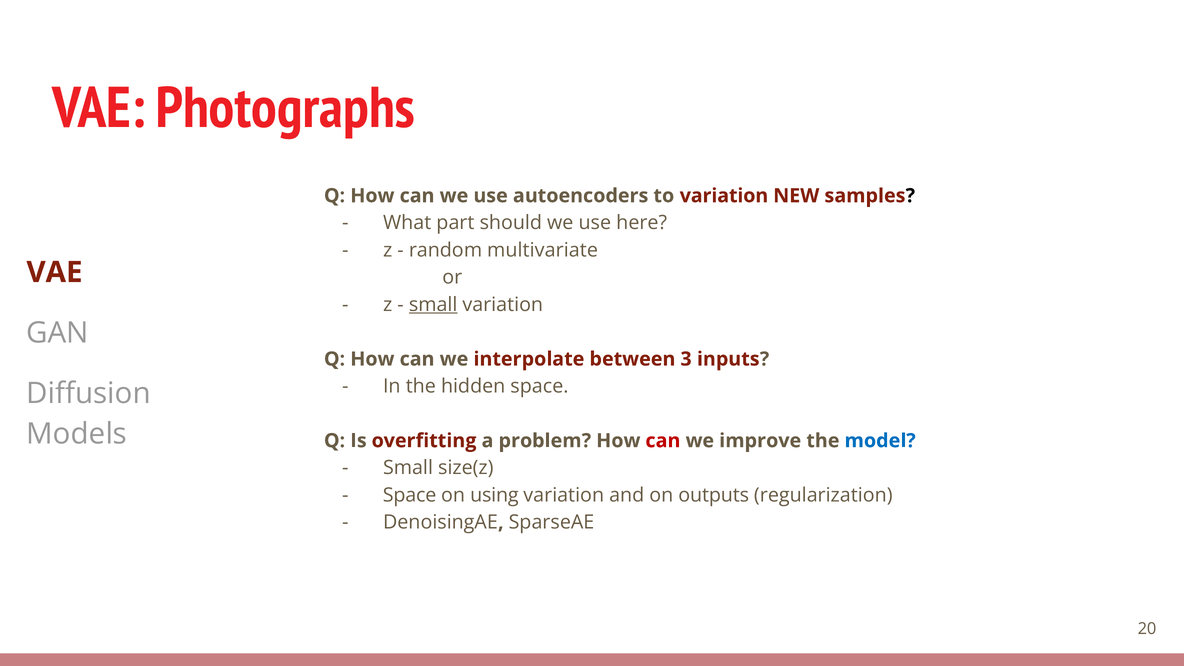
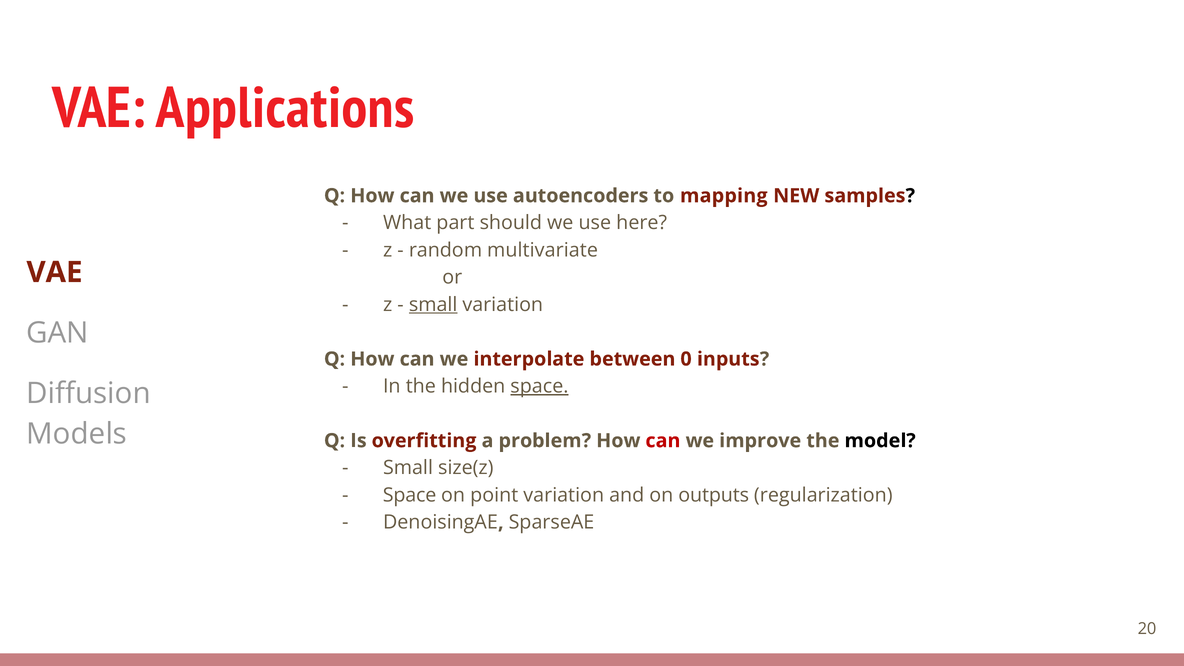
Photographs: Photographs -> Applications
to variation: variation -> mapping
3: 3 -> 0
space at (539, 386) underline: none -> present
model colour: blue -> black
using: using -> point
